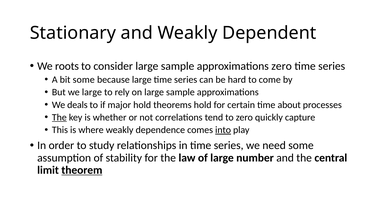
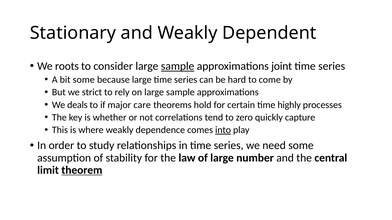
sample at (178, 66) underline: none -> present
approximations zero: zero -> joint
we large: large -> strict
major hold: hold -> care
about: about -> highly
The at (59, 118) underline: present -> none
